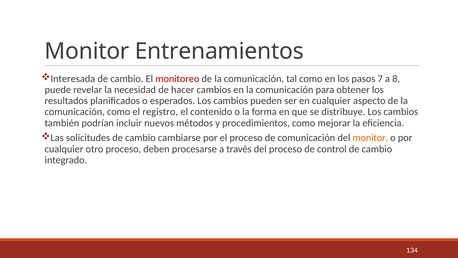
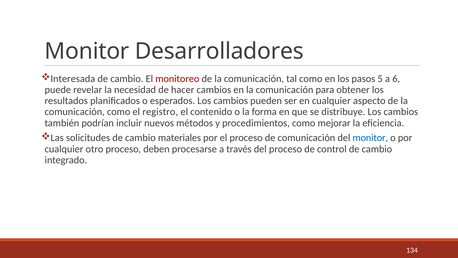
Entrenamientos: Entrenamientos -> Desarrolladores
7: 7 -> 5
8: 8 -> 6
cambiarse: cambiarse -> materiales
monitor at (370, 138) colour: orange -> blue
